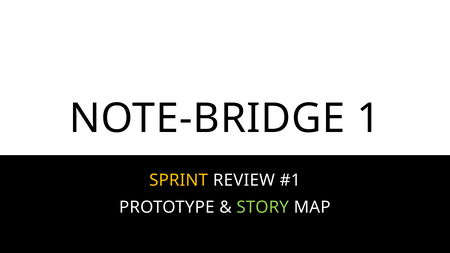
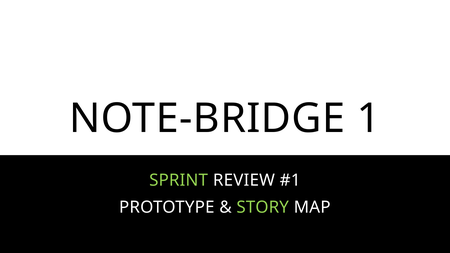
SPRINT colour: yellow -> light green
